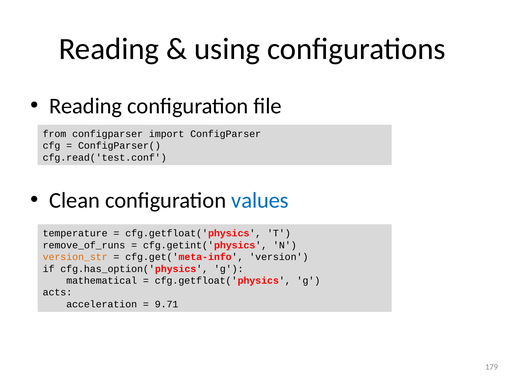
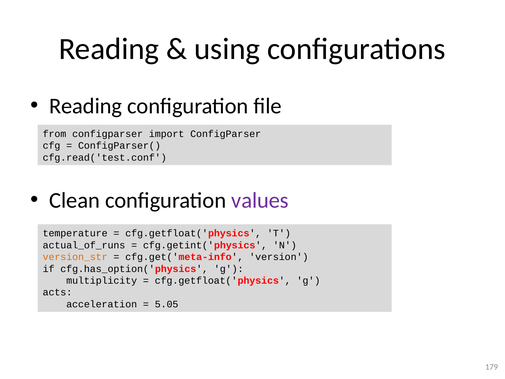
values colour: blue -> purple
remove_of_runs: remove_of_runs -> actual_of_runs
mathematical: mathematical -> multiplicity
9.71: 9.71 -> 5.05
